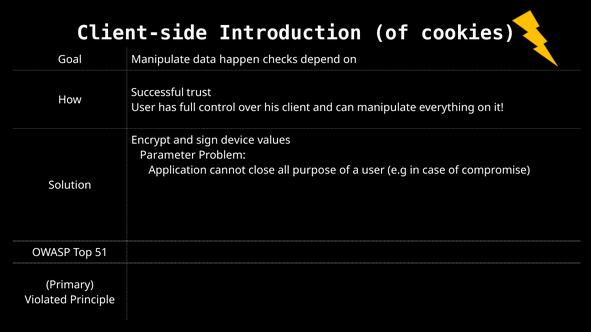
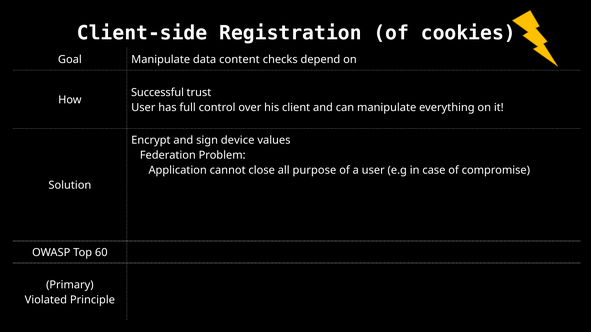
Introduction: Introduction -> Registration
happen: happen -> content
Parameter: Parameter -> Federation
51: 51 -> 60
